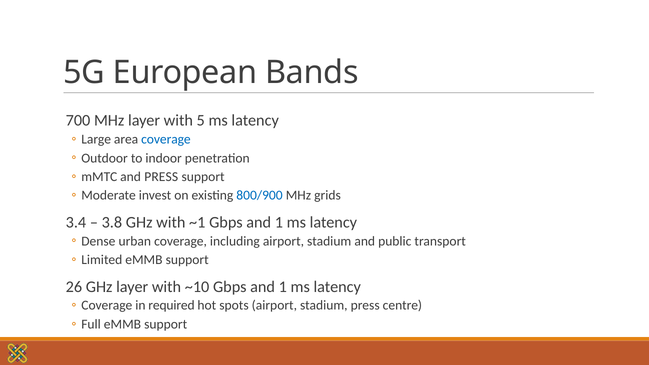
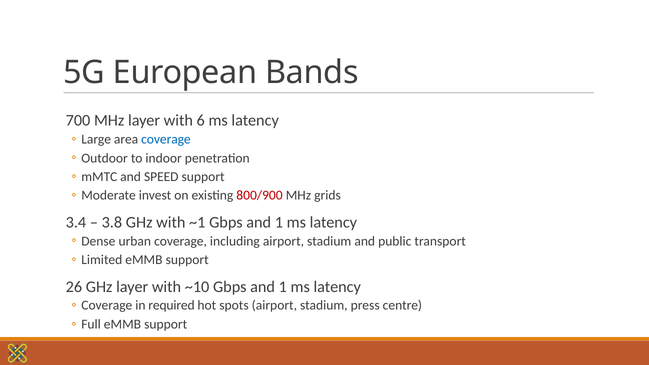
5: 5 -> 6
and PRESS: PRESS -> SPEED
800/900 colour: blue -> red
